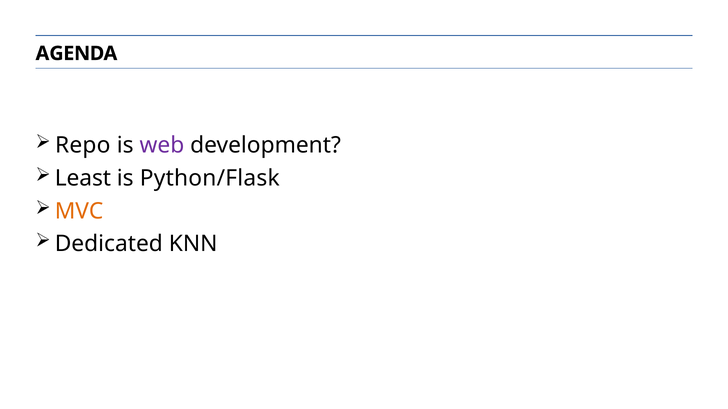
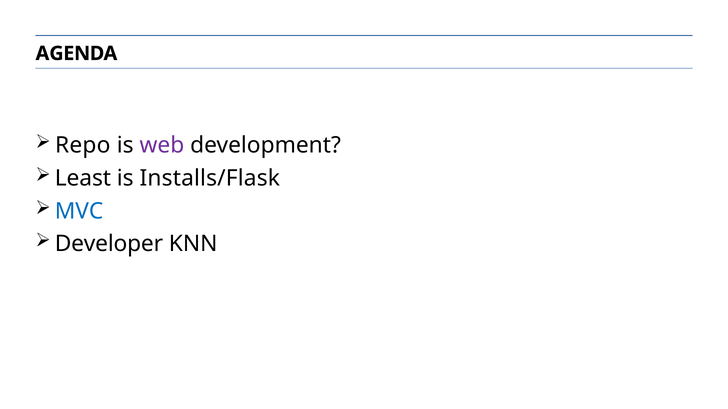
Python/Flask: Python/Flask -> Installs/Flask
MVC colour: orange -> blue
Dedicated: Dedicated -> Developer
